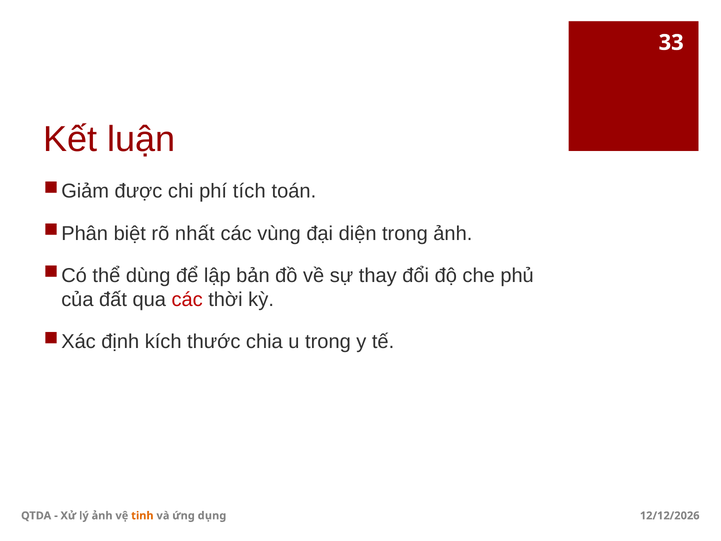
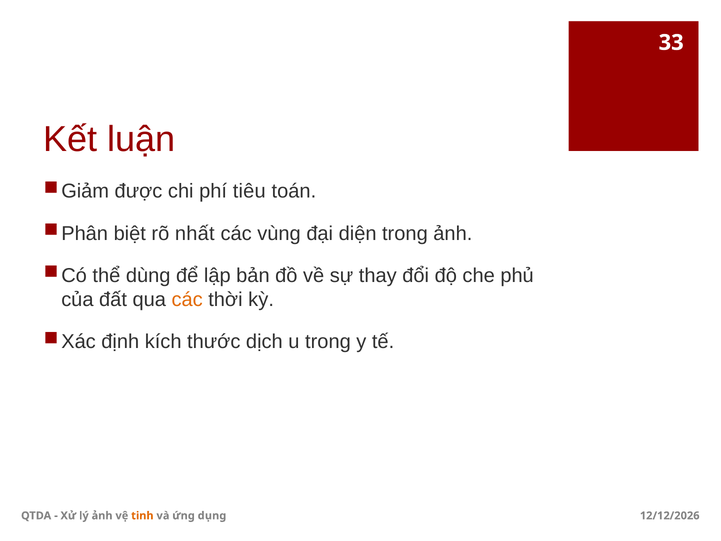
tích: tích -> tiêu
các at (187, 299) colour: red -> orange
chia: chia -> dịch
